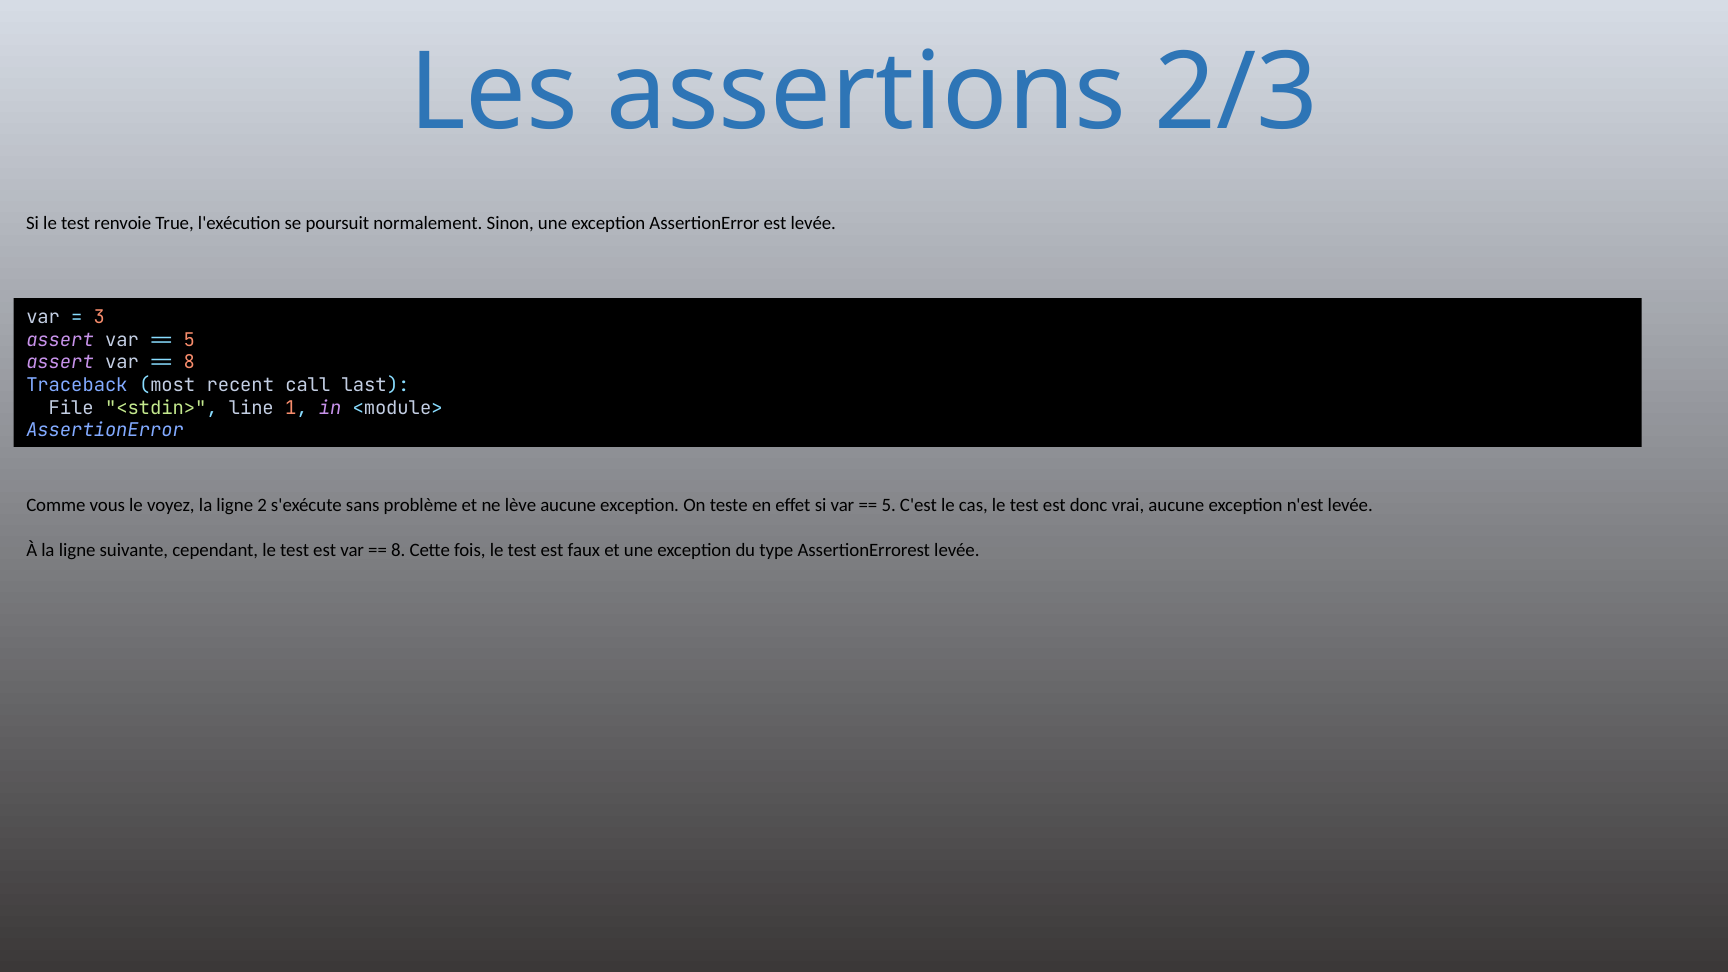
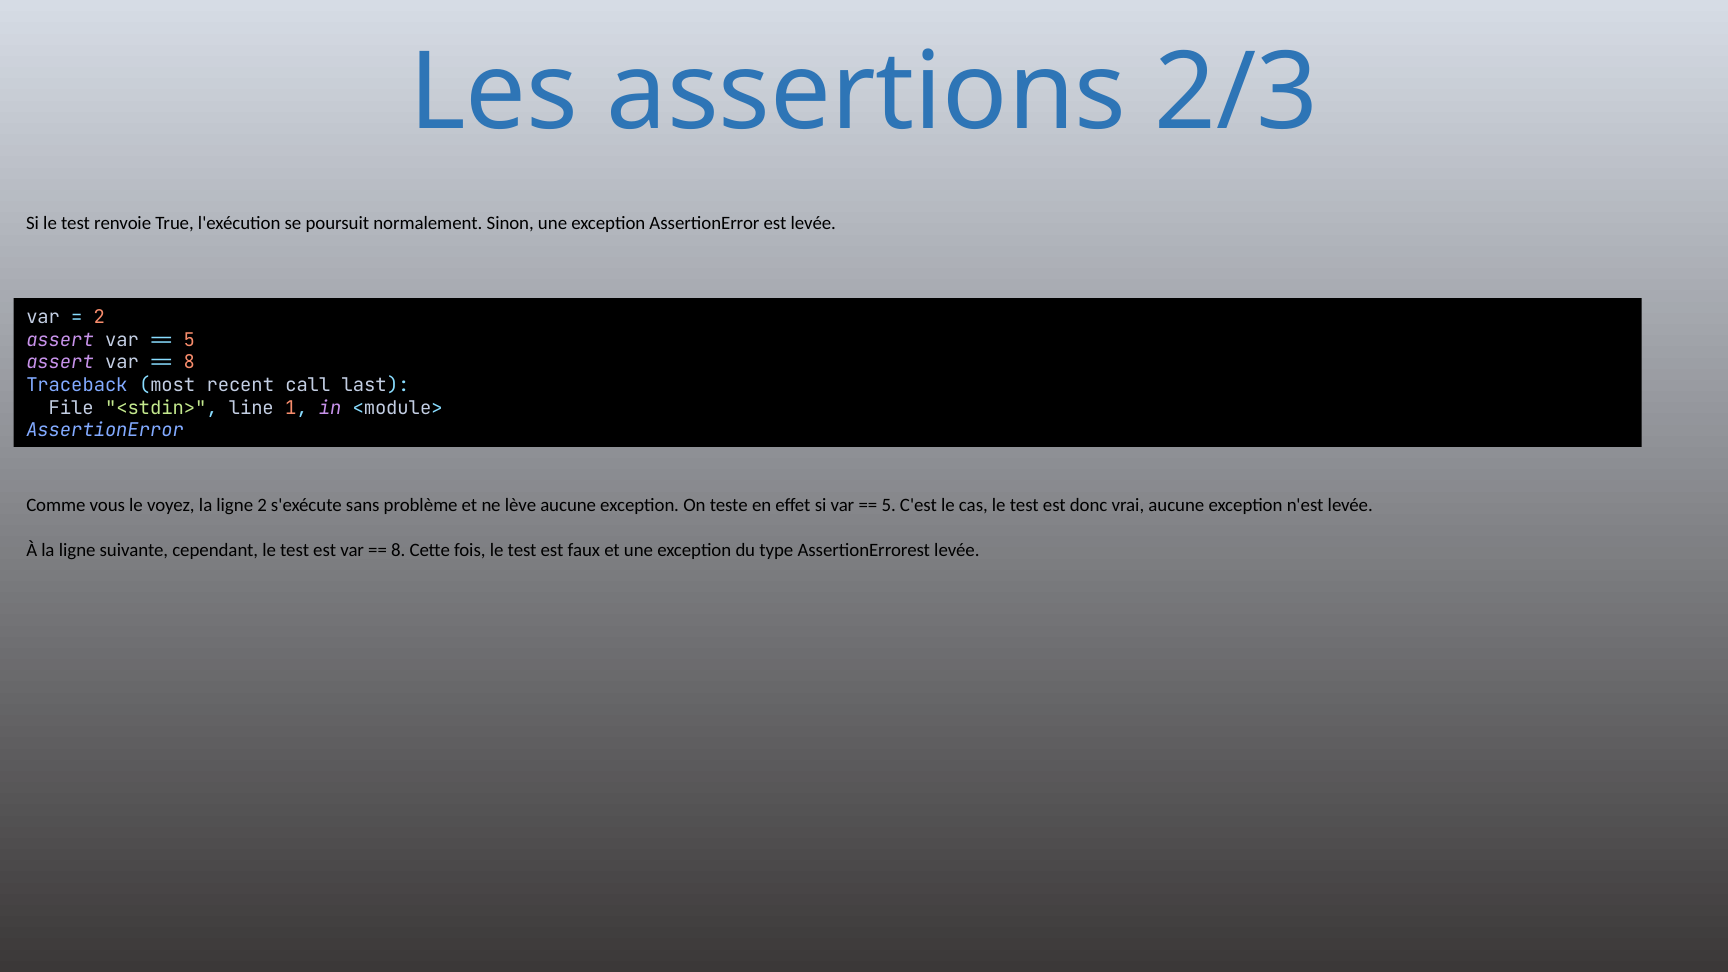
3 at (99, 317): 3 -> 2
